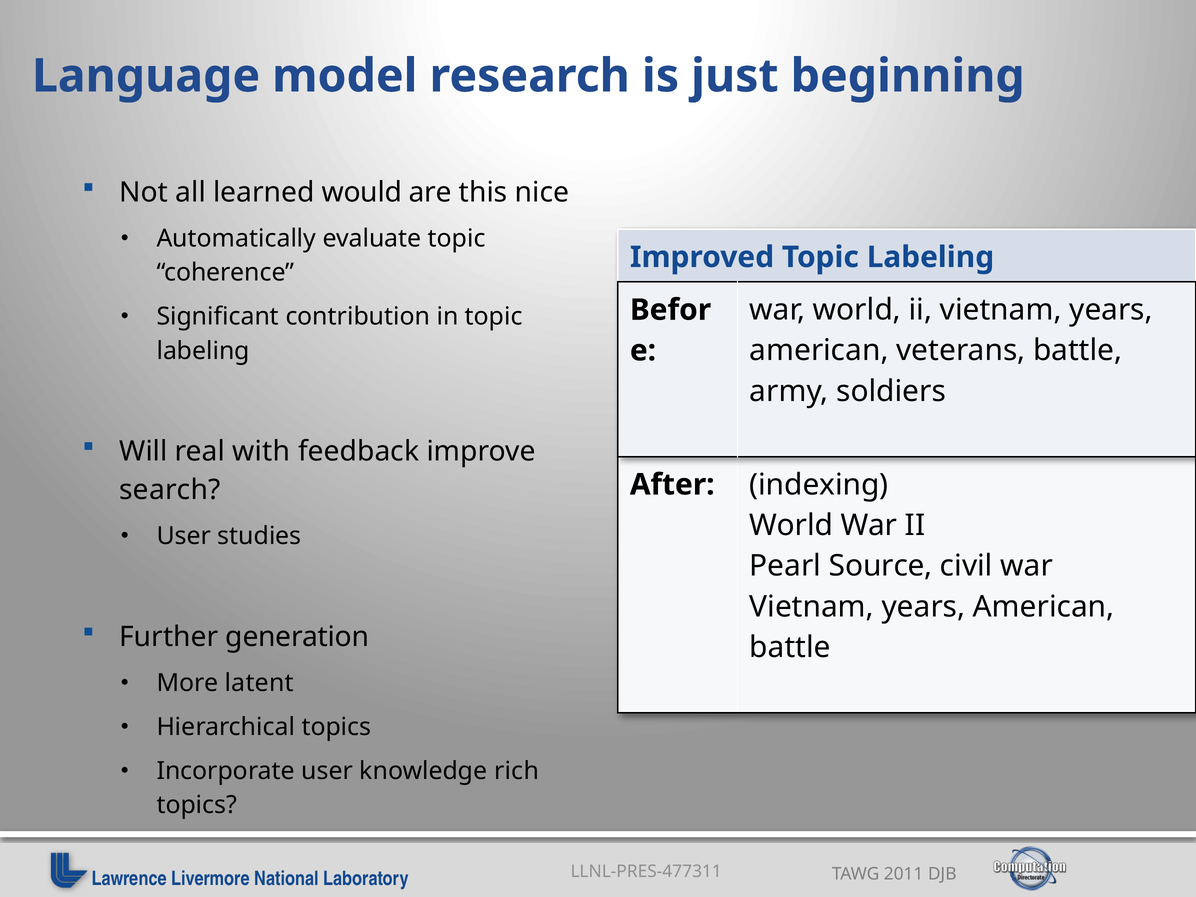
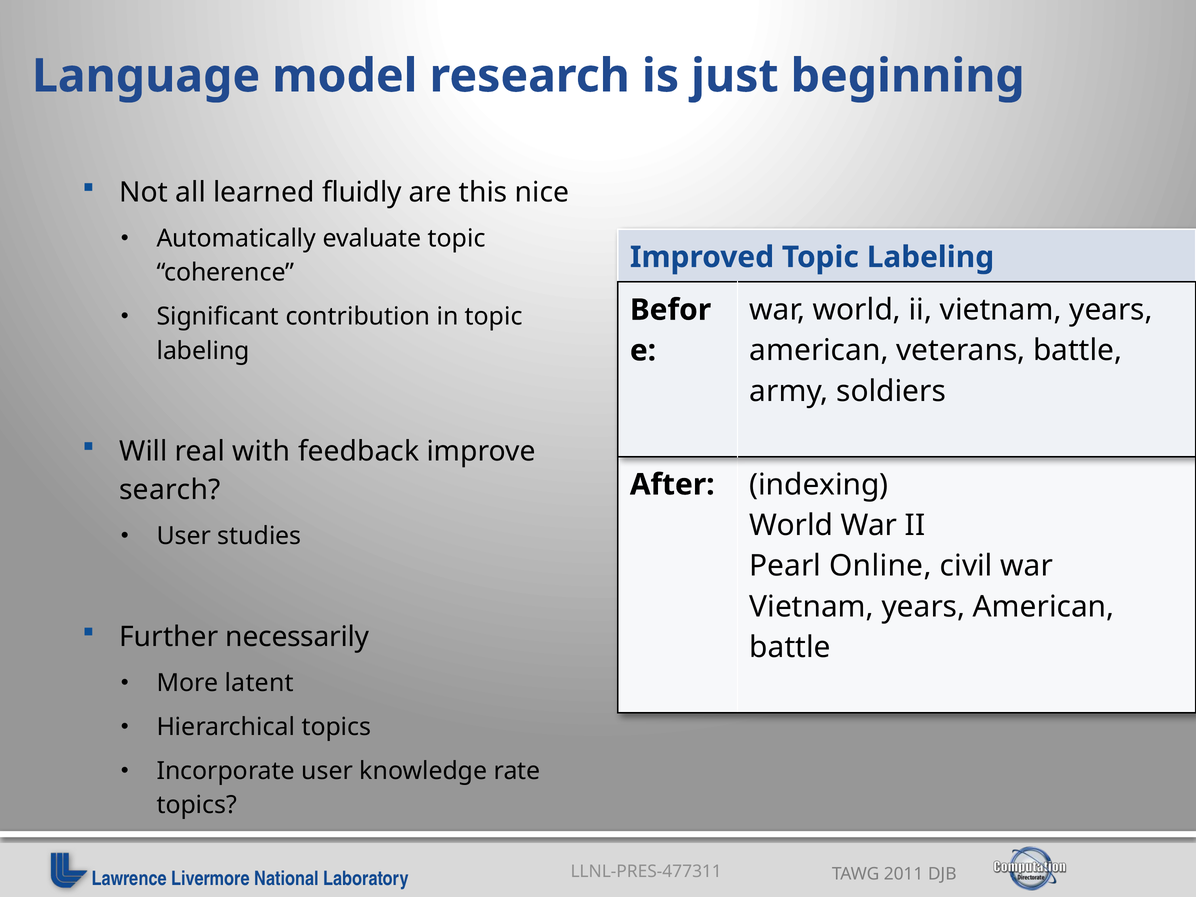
would: would -> fluidly
Source: Source -> Online
generation: generation -> necessarily
rich: rich -> rate
